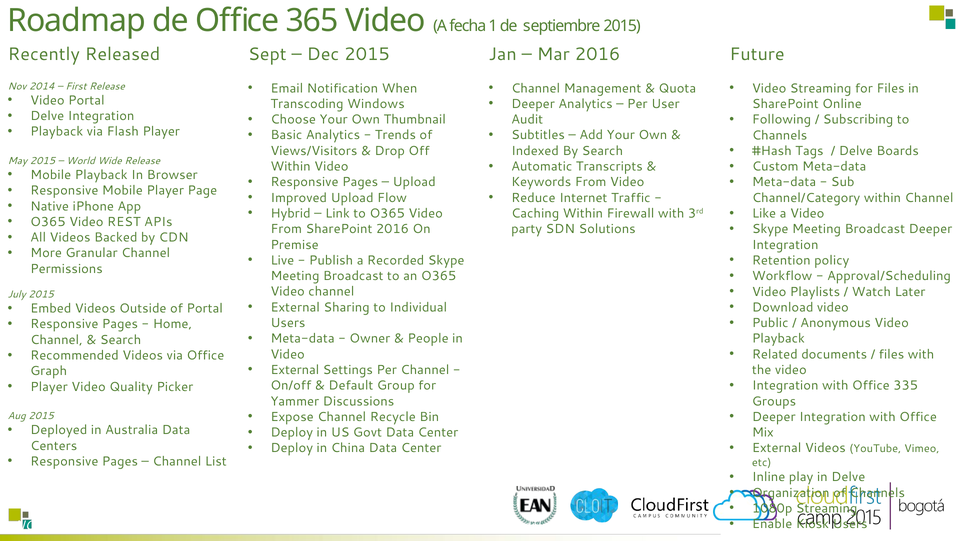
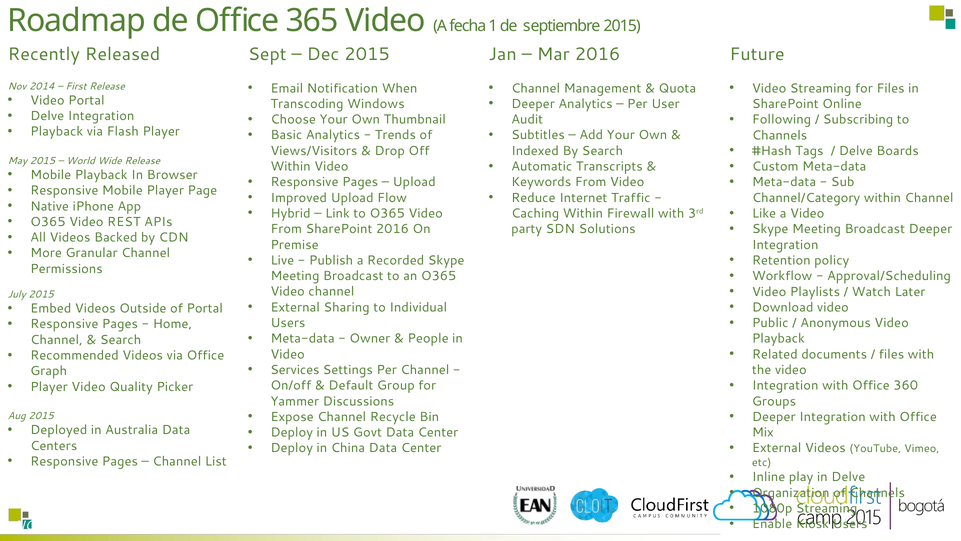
External at (295, 370): External -> Services
335: 335 -> 360
